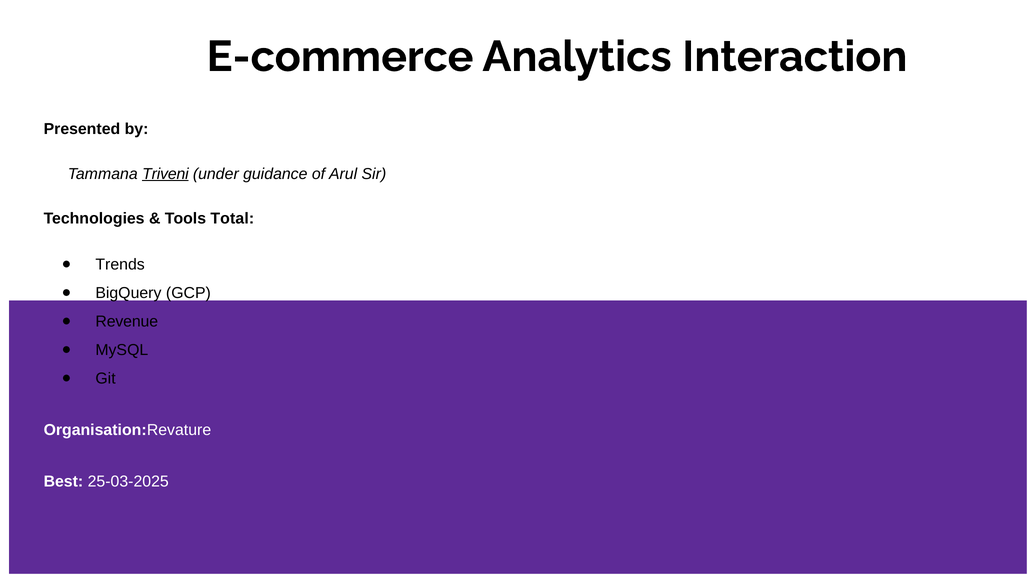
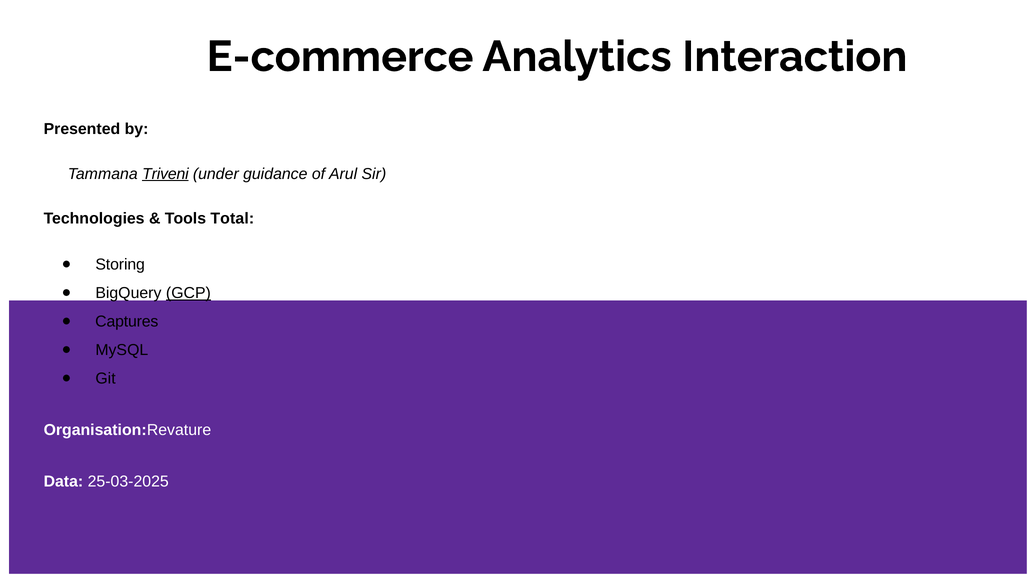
Trends: Trends -> Storing
GCP underline: none -> present
Revenue: Revenue -> Captures
Best: Best -> Data
